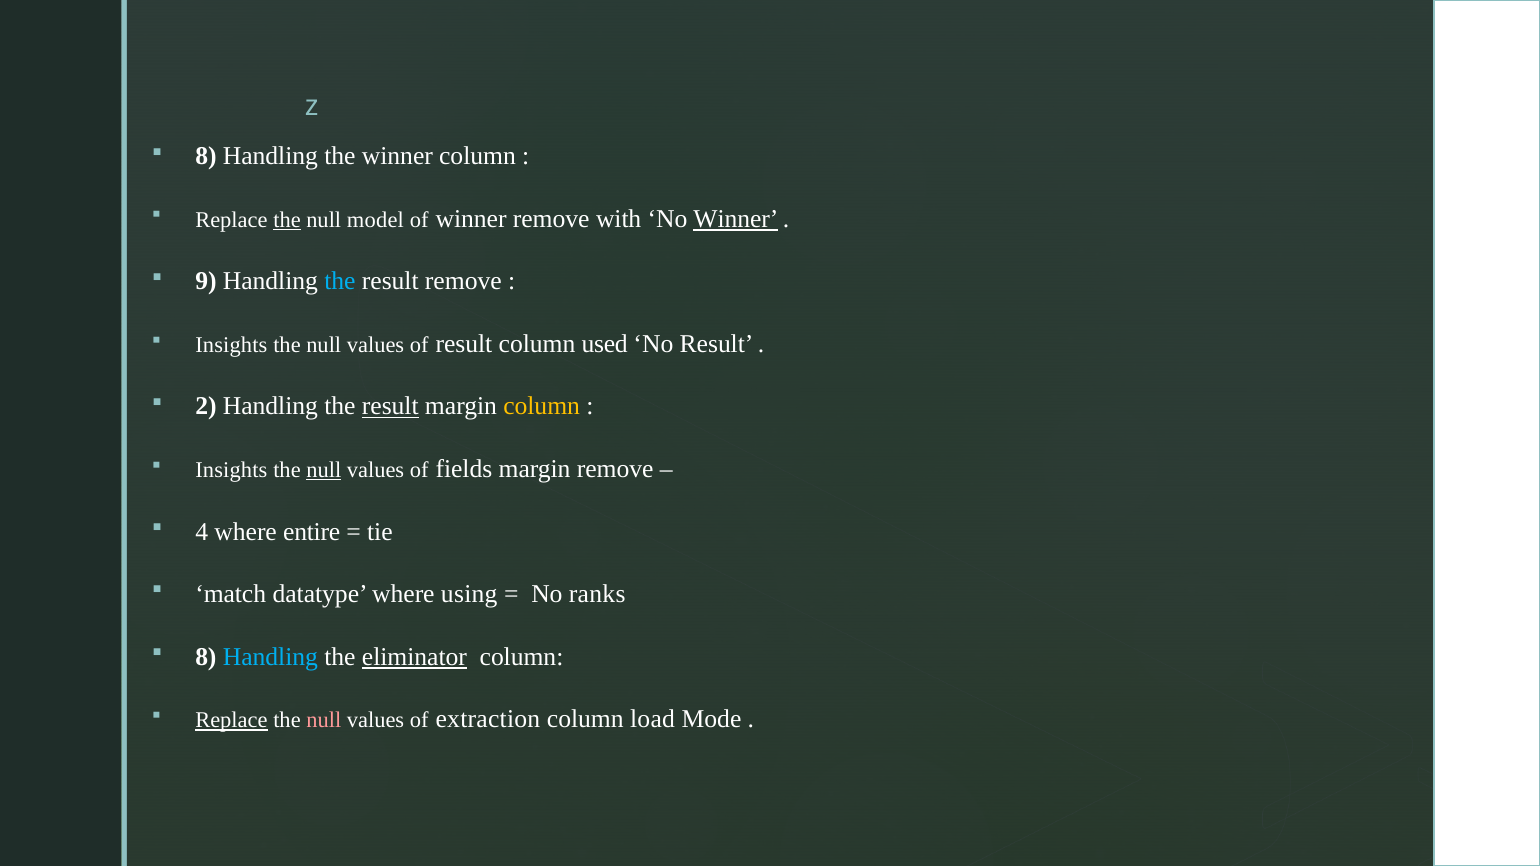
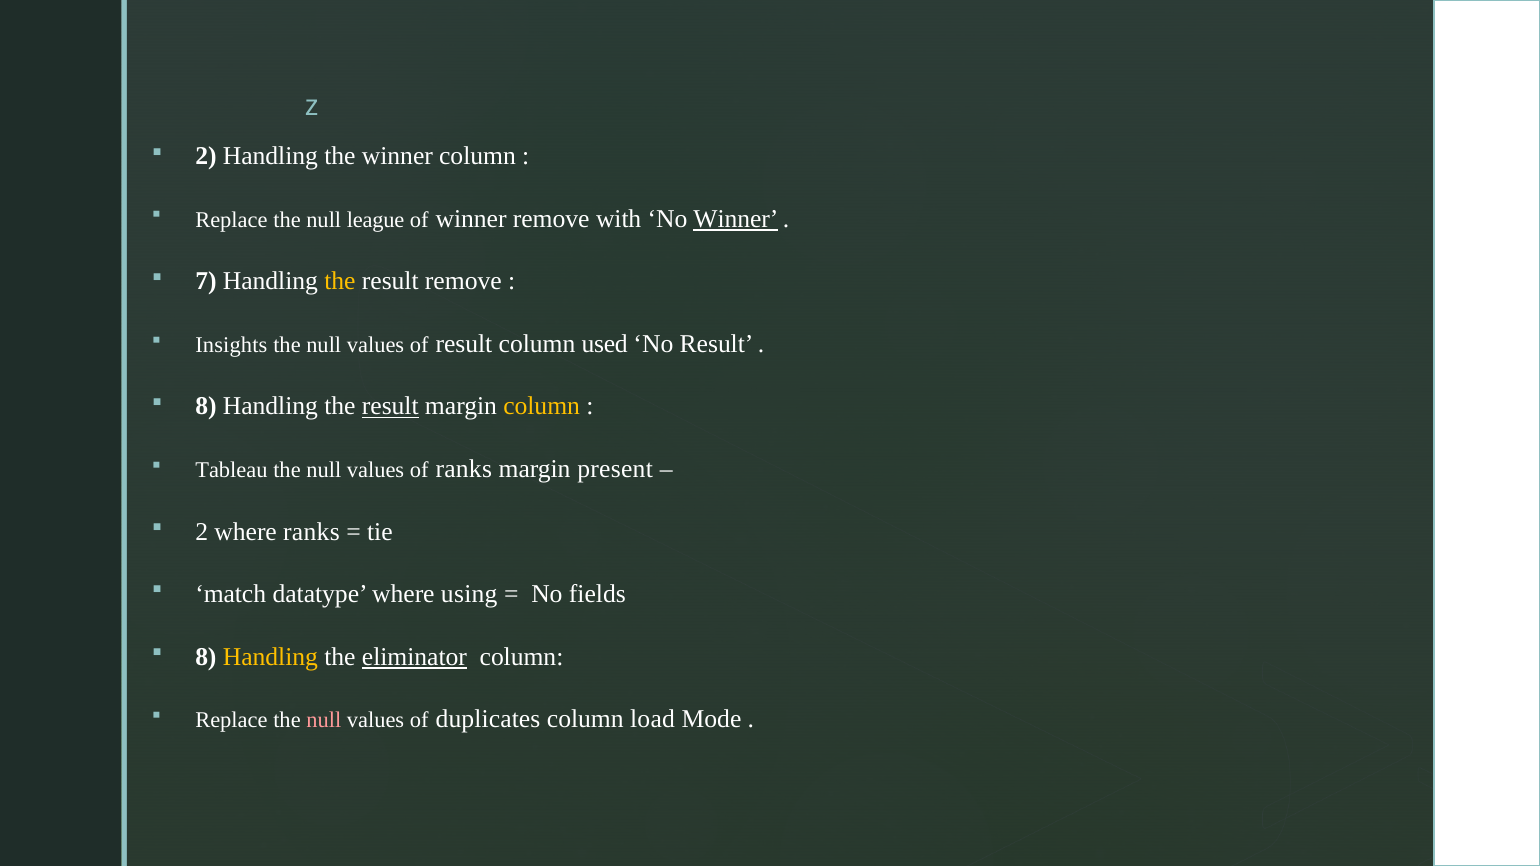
8 at (206, 156): 8 -> 2
the at (287, 220) underline: present -> none
model: model -> league
9: 9 -> 7
the at (340, 282) colour: light blue -> yellow
2 at (206, 407): 2 -> 8
Insights at (231, 470): Insights -> Tableau
null at (324, 470) underline: present -> none
of fields: fields -> ranks
margin remove: remove -> present
4 at (202, 532): 4 -> 2
where entire: entire -> ranks
ranks: ranks -> fields
Handling at (270, 657) colour: light blue -> yellow
Replace at (231, 721) underline: present -> none
extraction: extraction -> duplicates
